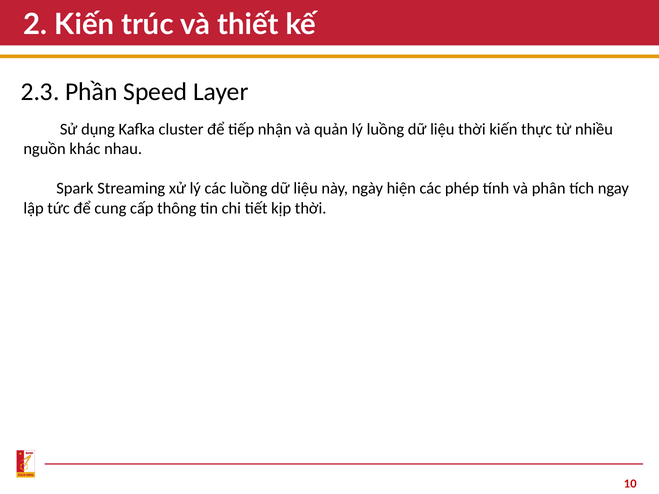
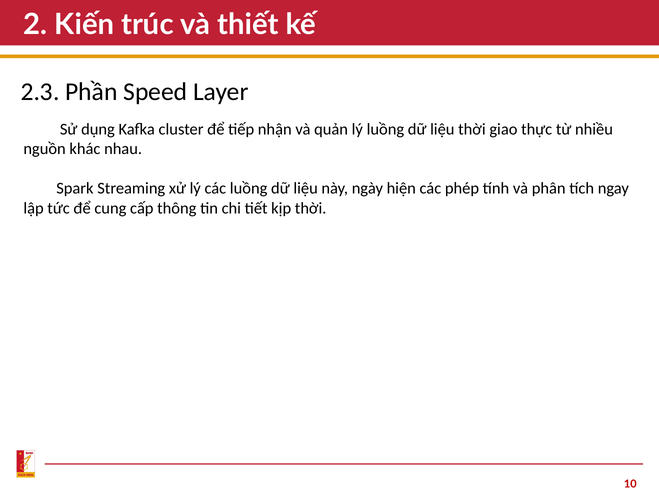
thời kiến: kiến -> giao
